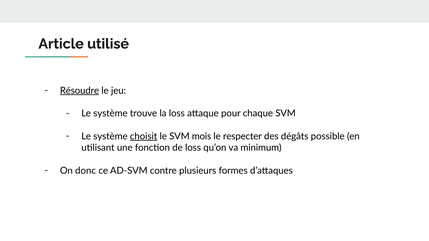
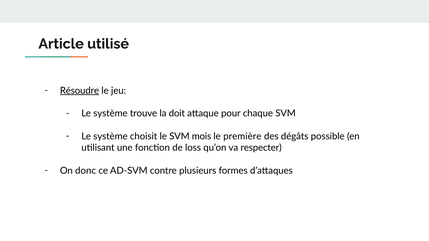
la loss: loss -> doit
choisit underline: present -> none
respecter: respecter -> première
minimum: minimum -> respecter
